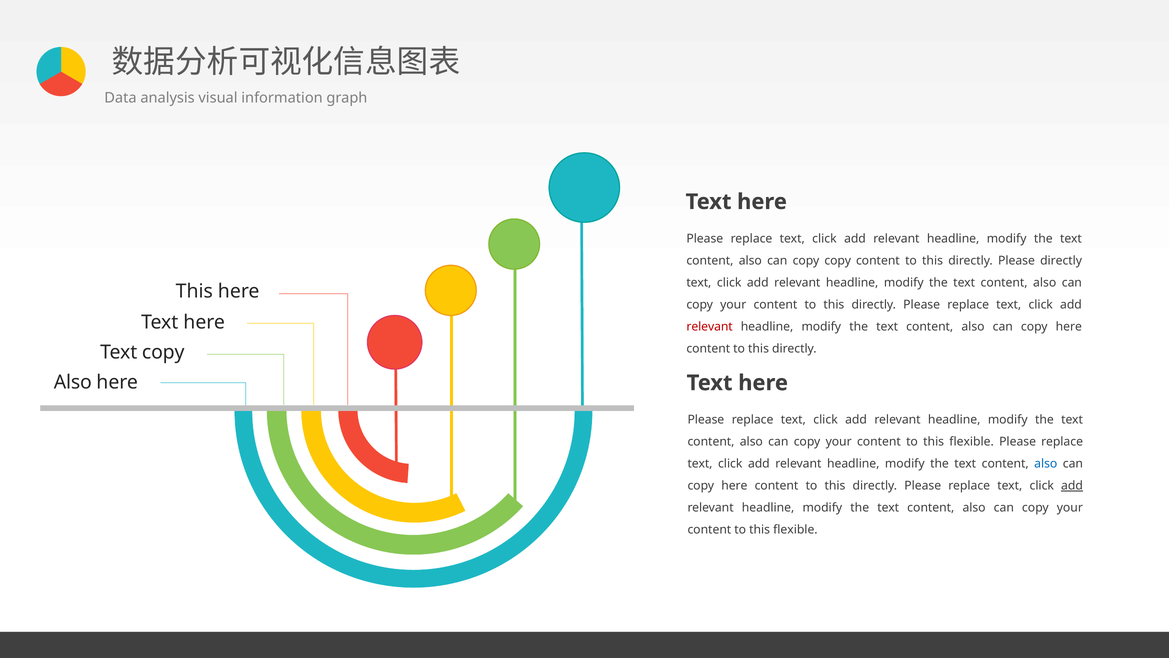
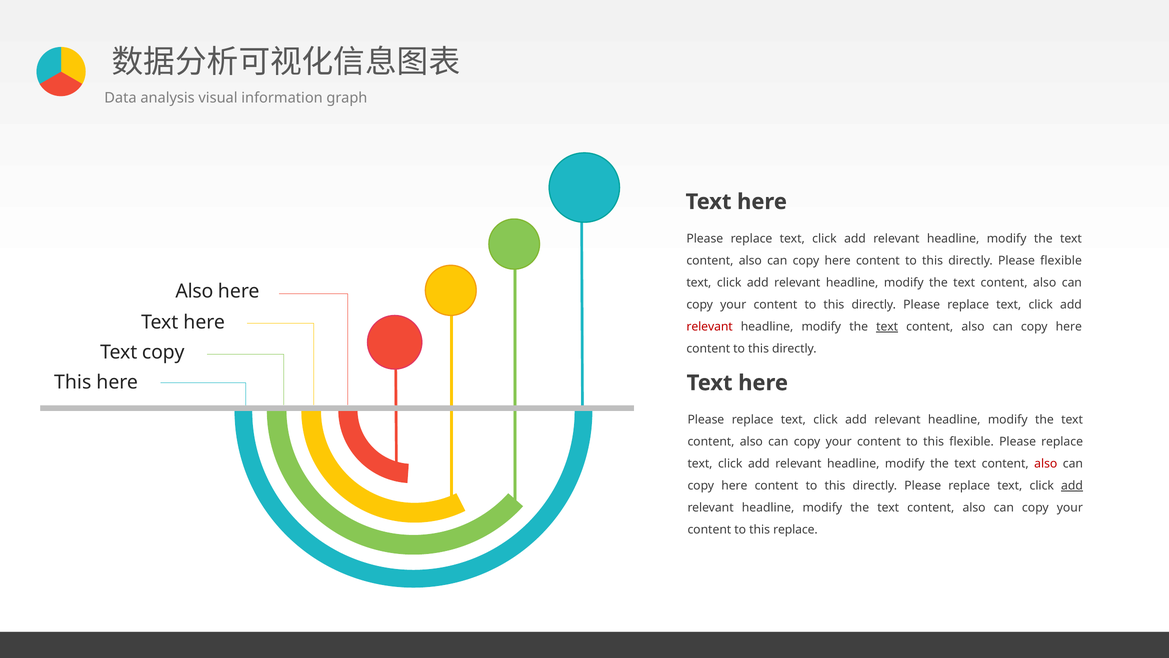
copy at (838, 261): copy -> here
Please directly: directly -> flexible
This at (194, 291): This -> Also
text at (887, 326) underline: none -> present
Also at (73, 382): Also -> This
also at (1046, 464) colour: blue -> red
flexible at (795, 529): flexible -> replace
